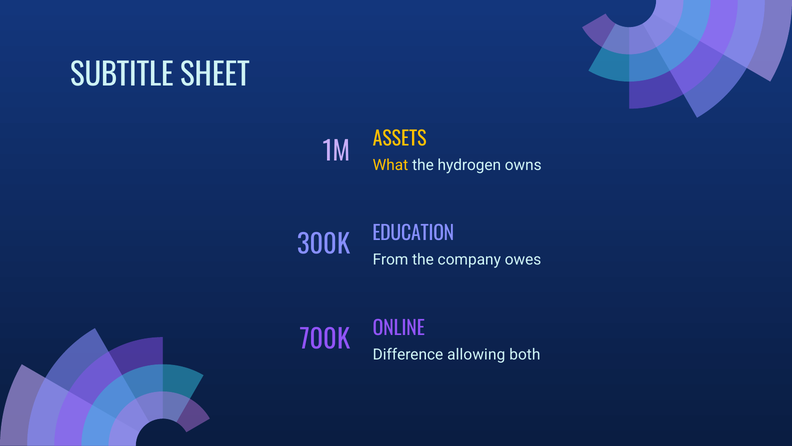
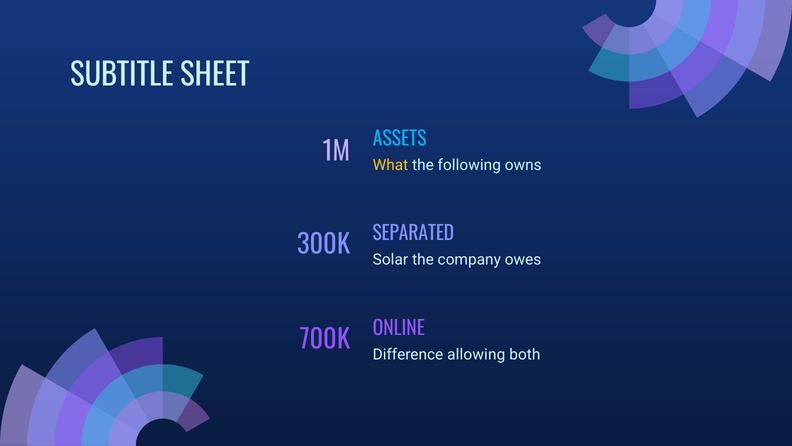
ASSETS colour: yellow -> light blue
hydrogen: hydrogen -> following
EDUCATION: EDUCATION -> SEPARATED
From: From -> Solar
